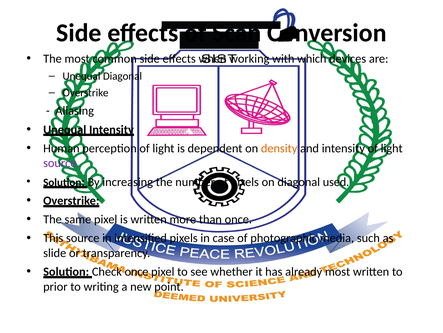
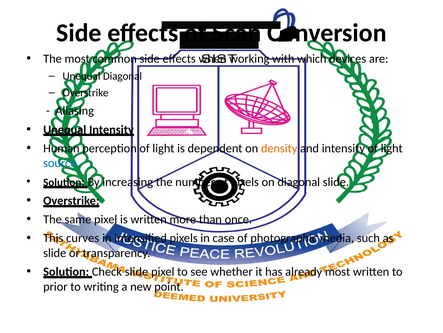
source at (61, 163) colour: purple -> blue
diagonal used: used -> slide
This source: source -> curves
Check once: once -> slide
